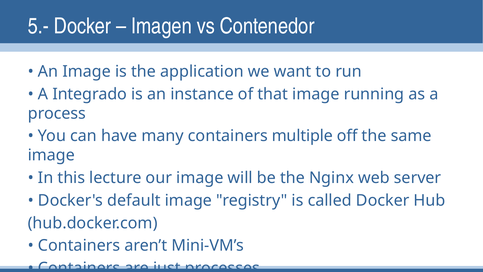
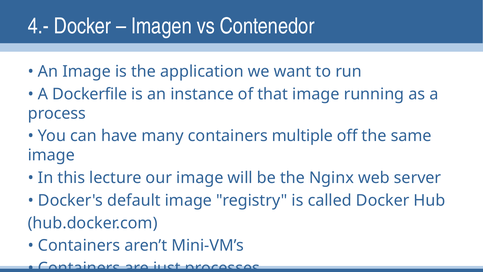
5.-: 5.- -> 4.-
Integrado: Integrado -> Dockerfile
